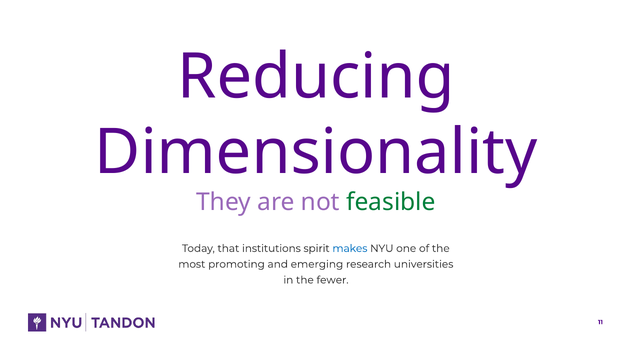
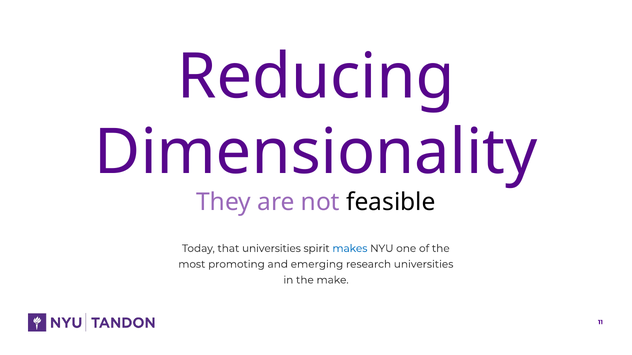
feasible colour: green -> black
that institutions: institutions -> universities
fewer: fewer -> make
